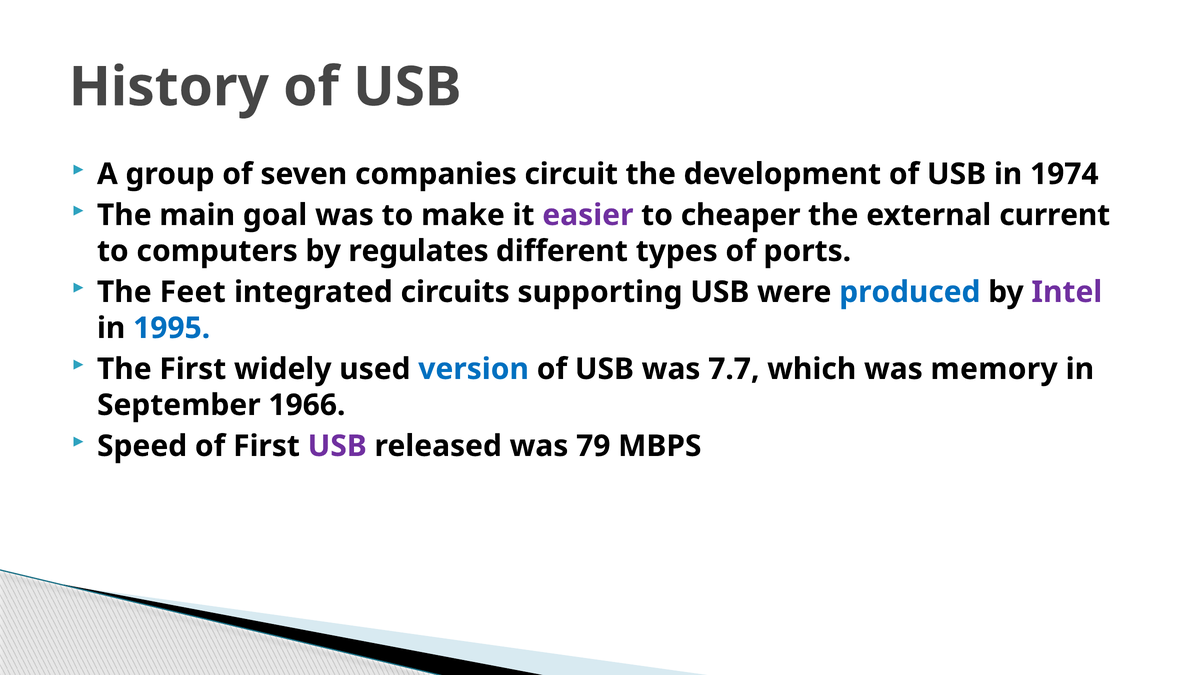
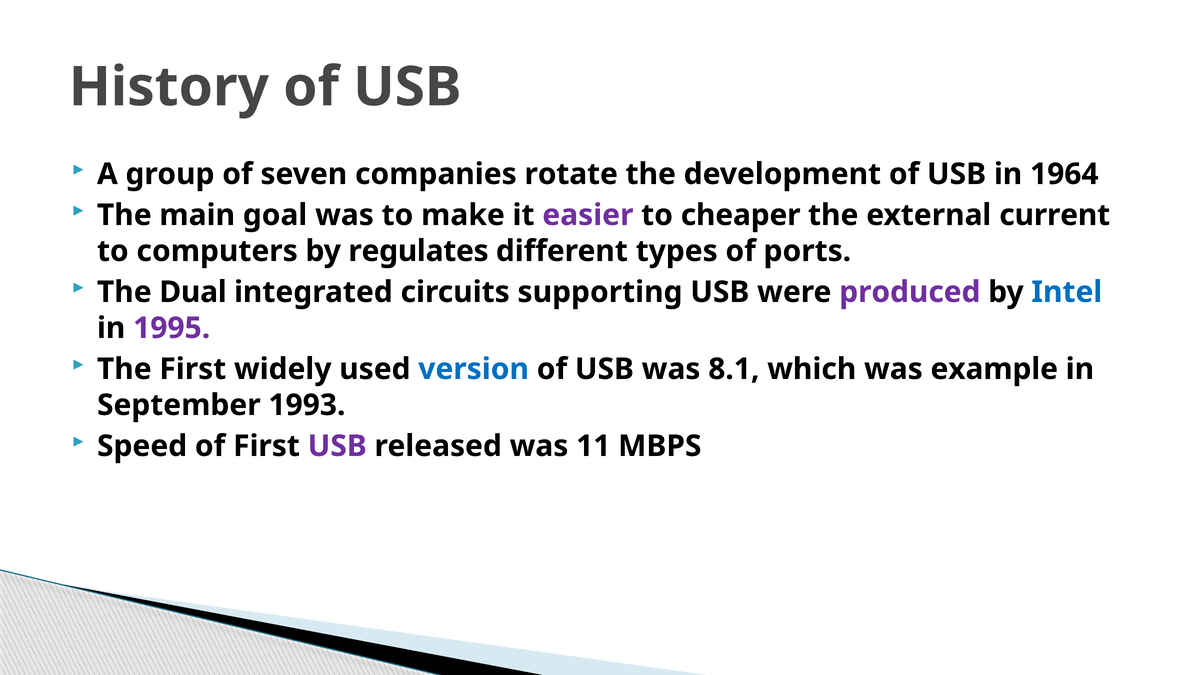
circuit: circuit -> rotate
1974: 1974 -> 1964
Feet: Feet -> Dual
produced colour: blue -> purple
Intel colour: purple -> blue
1995 colour: blue -> purple
7.7: 7.7 -> 8.1
memory: memory -> example
1966: 1966 -> 1993
79: 79 -> 11
